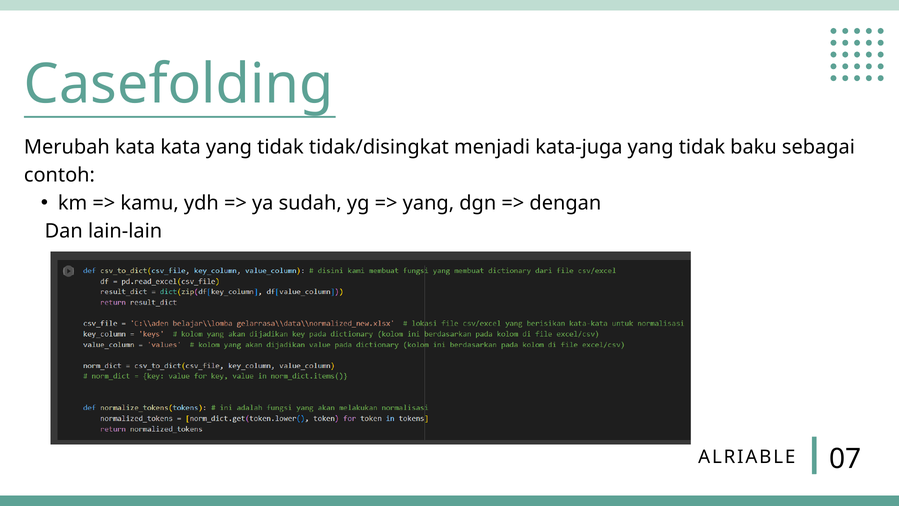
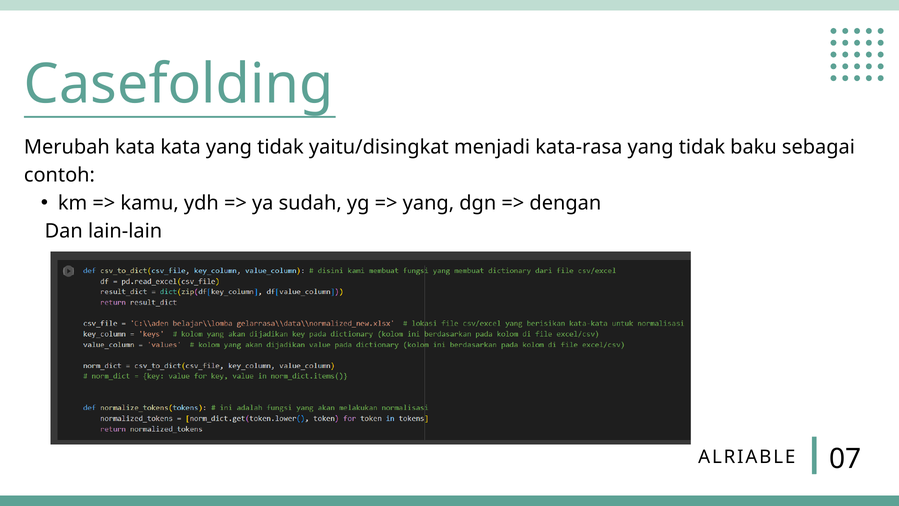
tidak/disingkat: tidak/disingkat -> yaitu/disingkat
kata-juga: kata-juga -> kata-rasa
